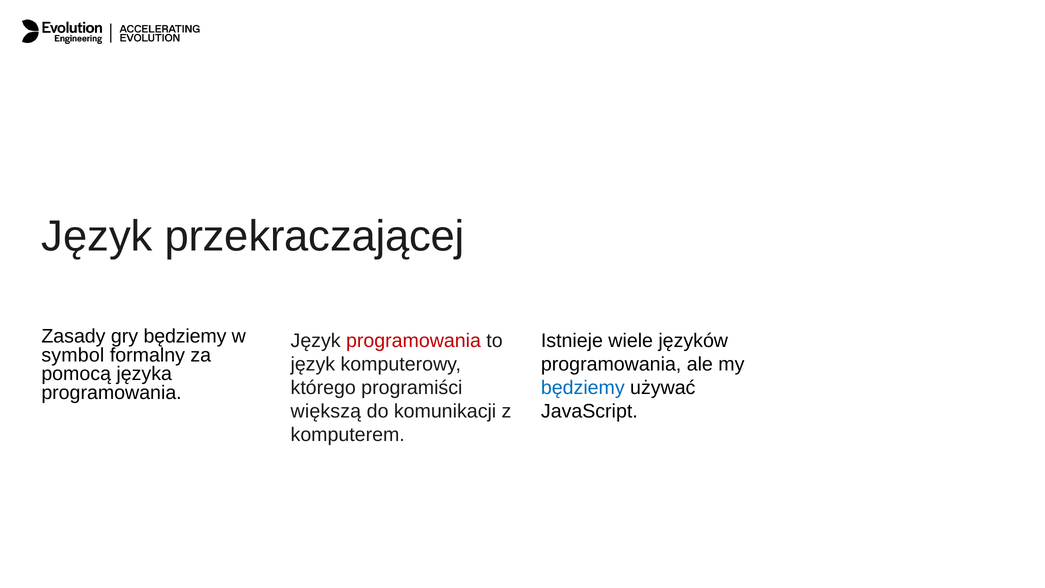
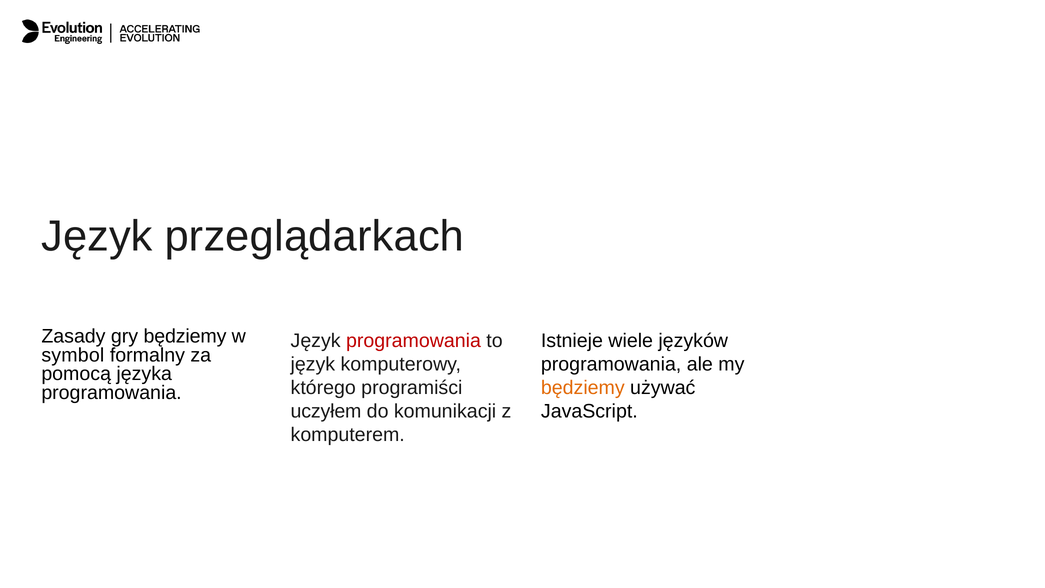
przekraczającej: przekraczającej -> przeglądarkach
będziemy at (583, 388) colour: blue -> orange
większą: większą -> uczyłem
